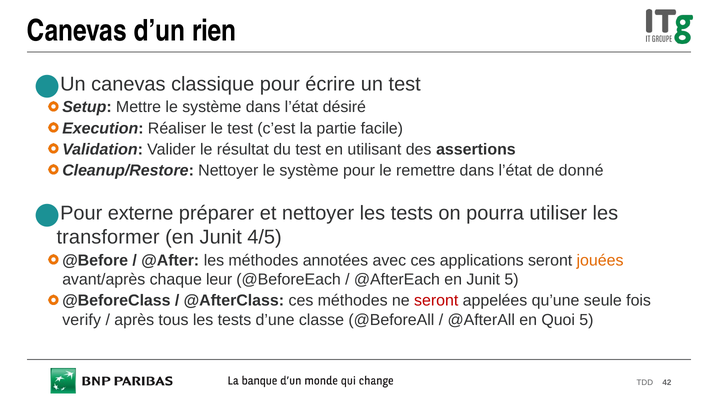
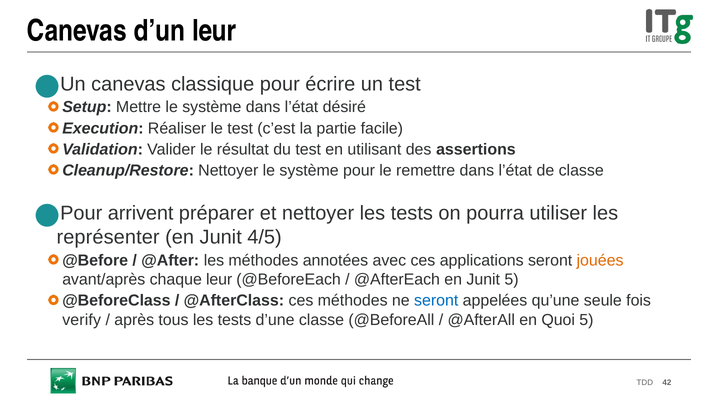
d’un rien: rien -> leur
de donné: donné -> classe
externe: externe -> arrivent
transformer: transformer -> représenter
seront at (436, 301) colour: red -> blue
